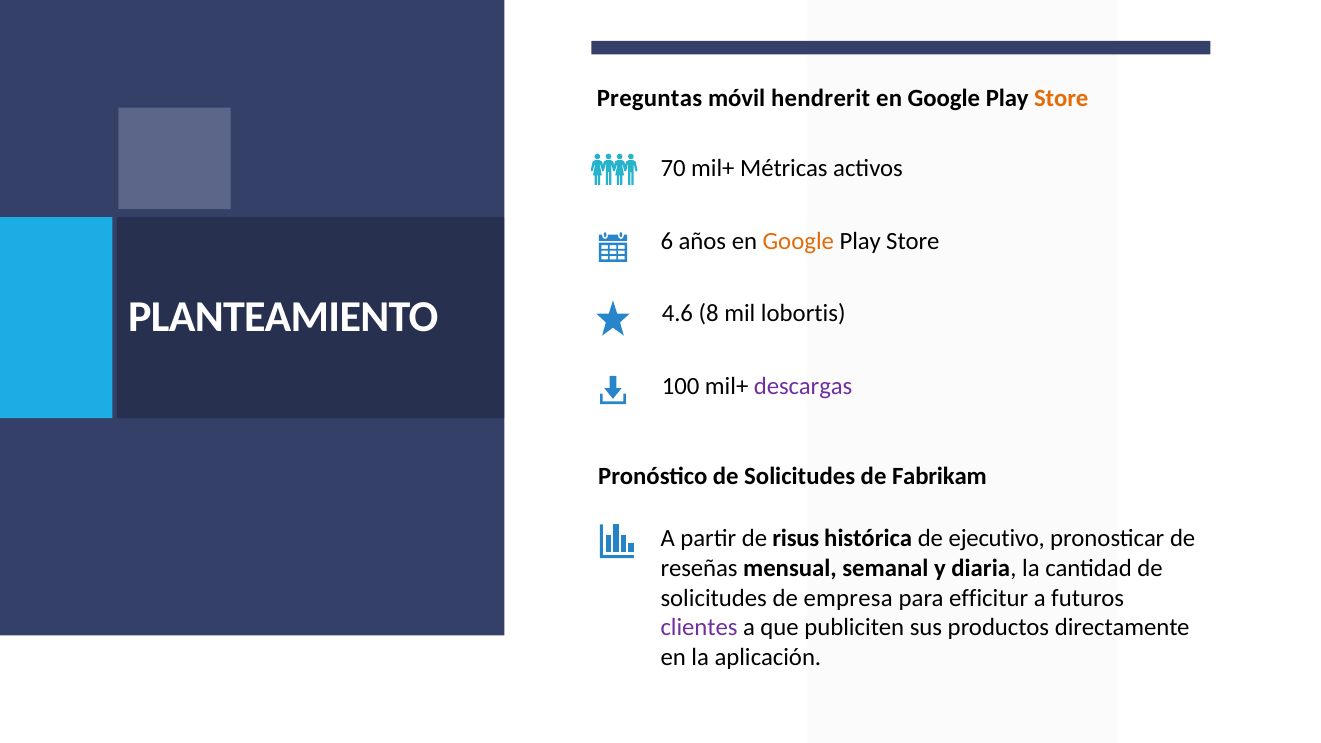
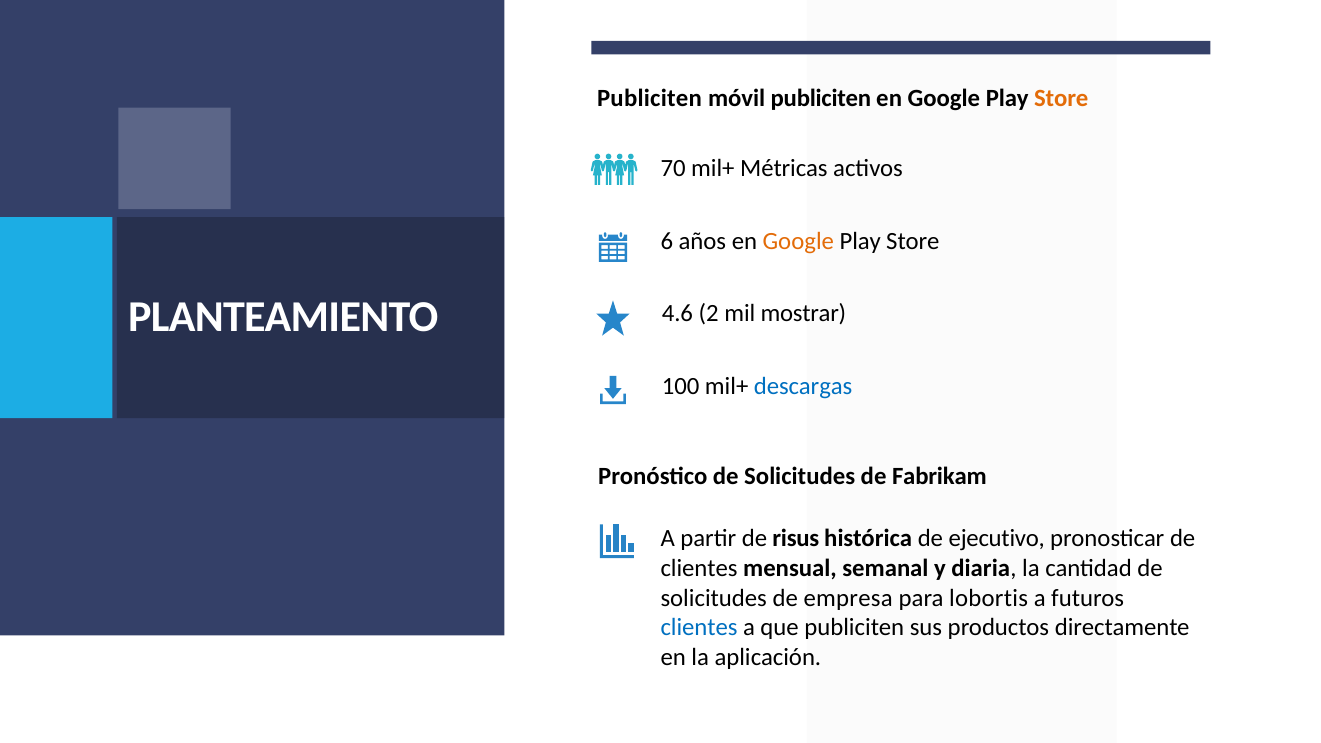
Preguntas at (649, 98): Preguntas -> Publiciten
móvil hendrerit: hendrerit -> publiciten
8: 8 -> 2
lobortis: lobortis -> mostrar
descargas colour: purple -> blue
reseñas at (699, 568): reseñas -> clientes
efficitur: efficitur -> lobortis
clientes at (699, 628) colour: purple -> blue
